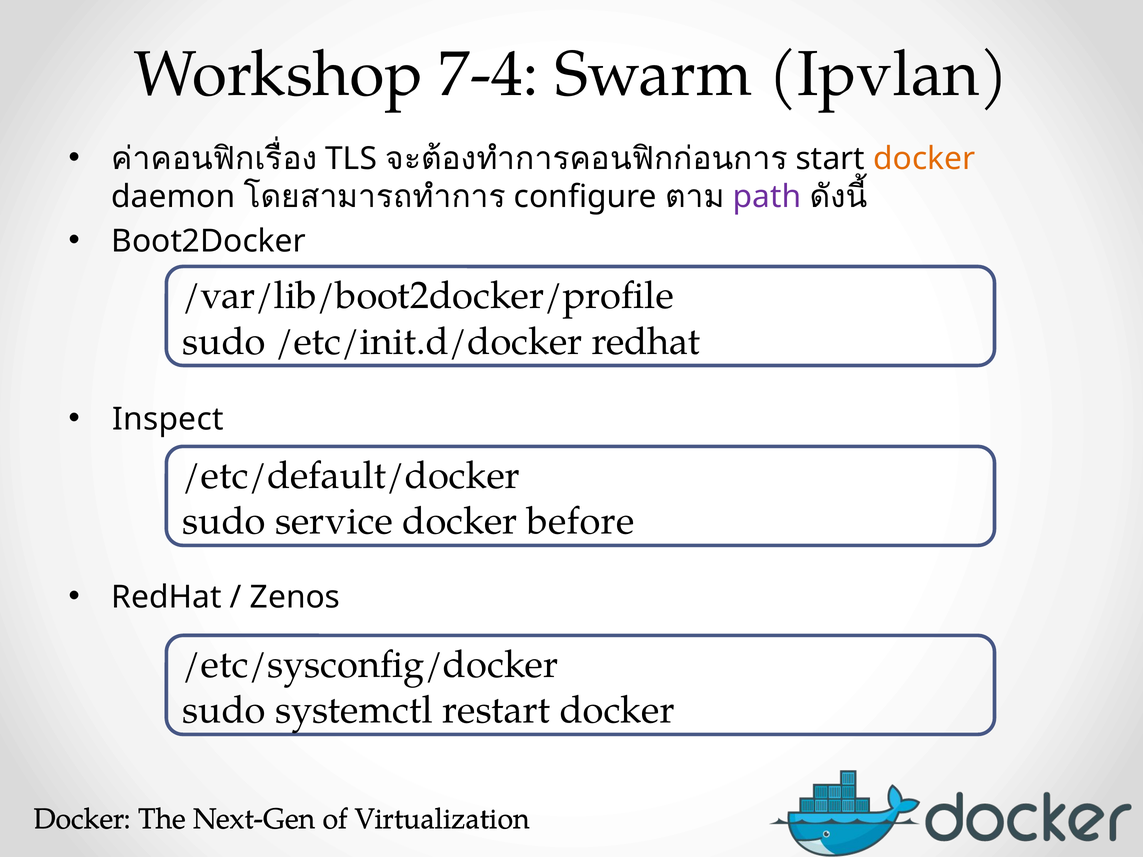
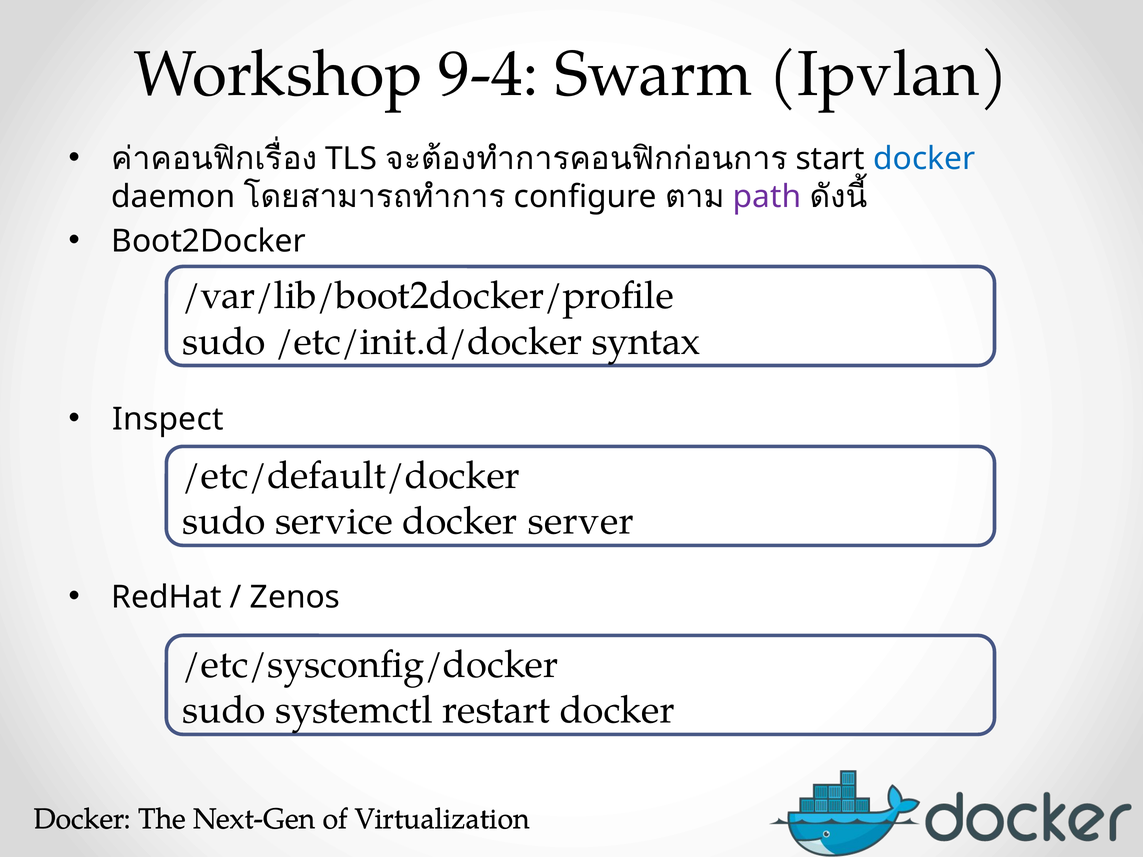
7-4: 7-4 -> 9-4
docker at (924, 159) colour: orange -> blue
/etc/init.d/docker redhat: redhat -> syntax
before: before -> server
